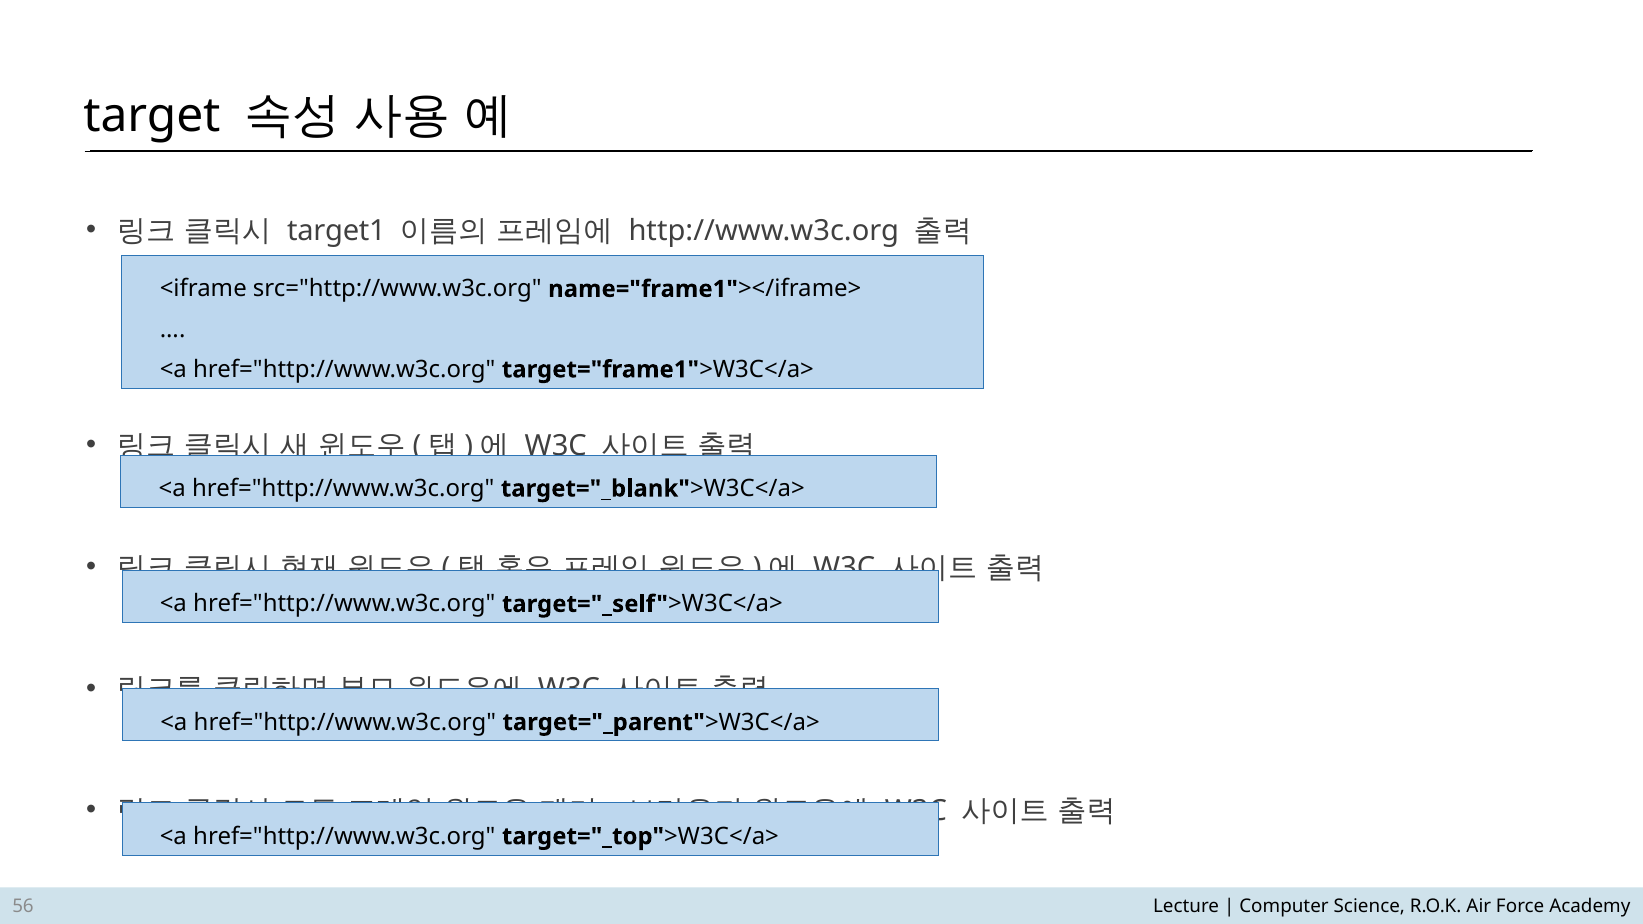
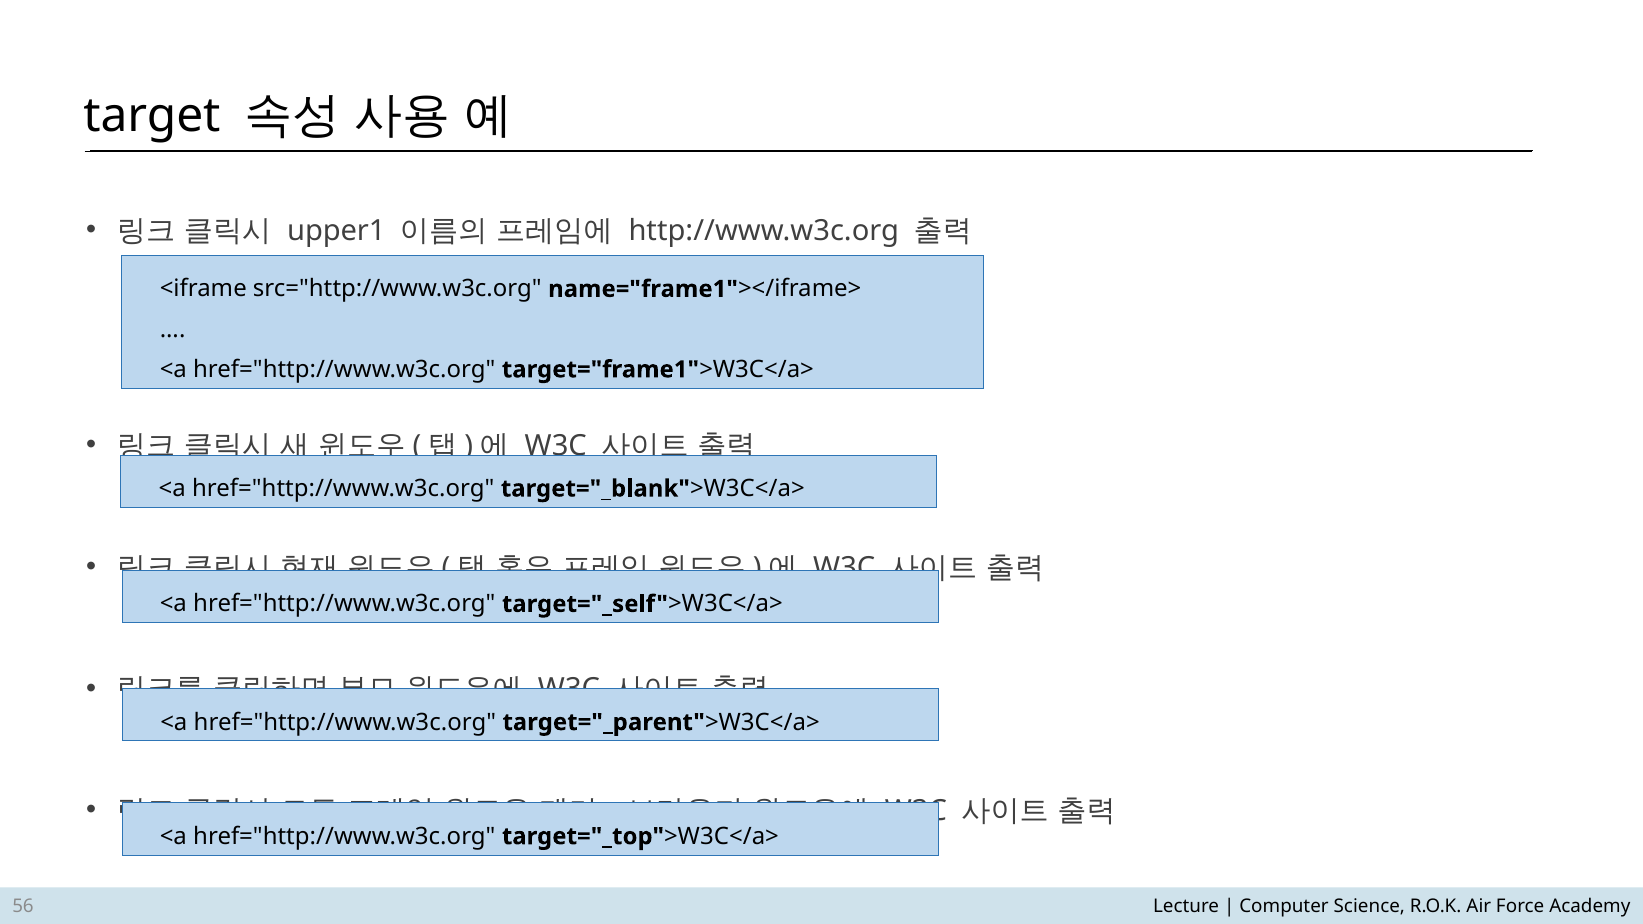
target1: target1 -> upper1
